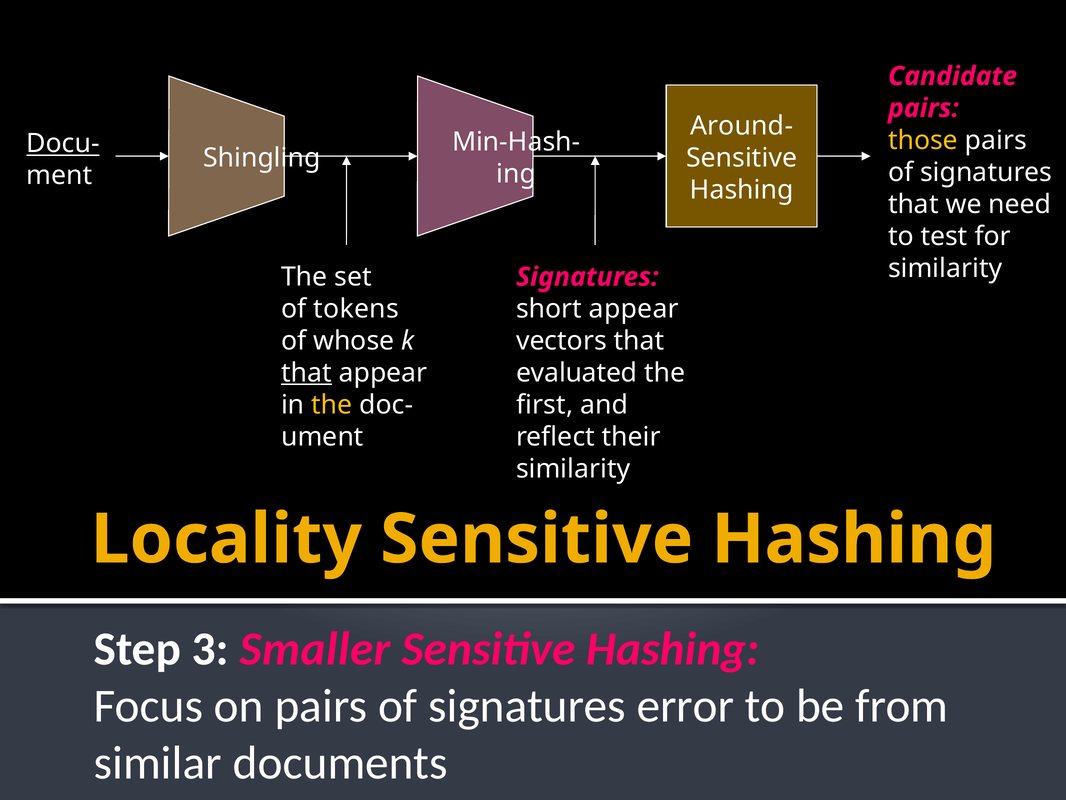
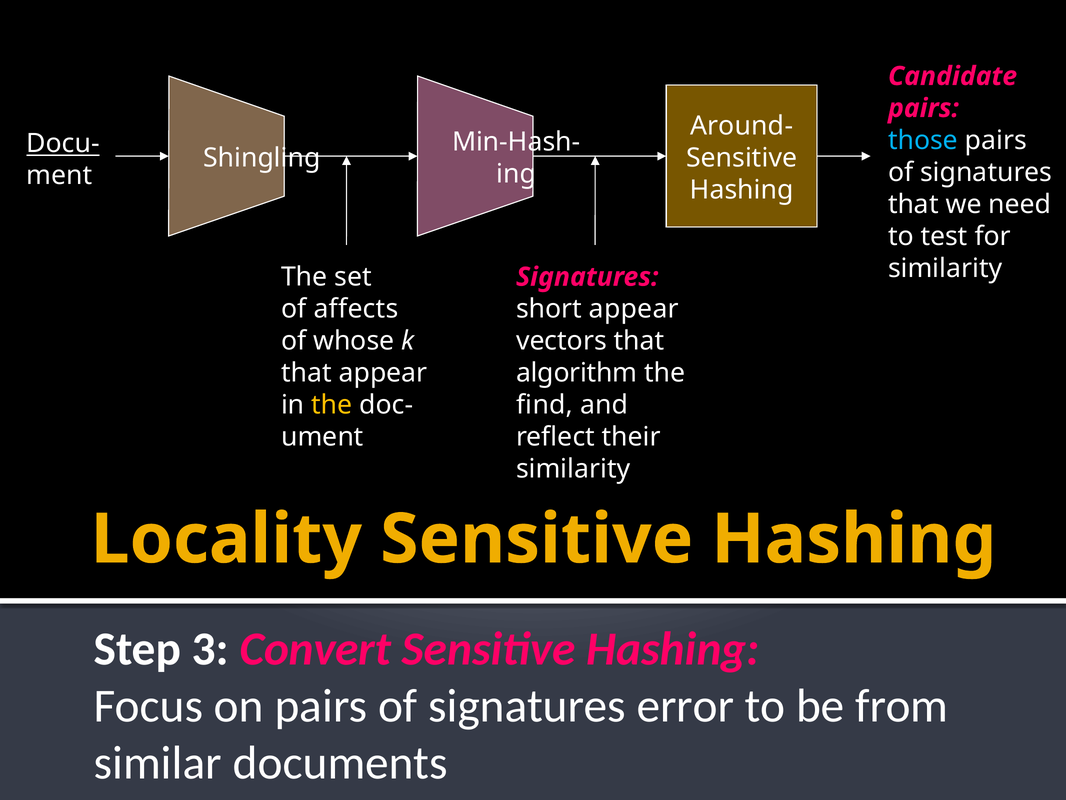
those colour: yellow -> light blue
tokens: tokens -> affects
that at (307, 373) underline: present -> none
evaluated: evaluated -> algorithm
first: first -> find
Smaller: Smaller -> Convert
